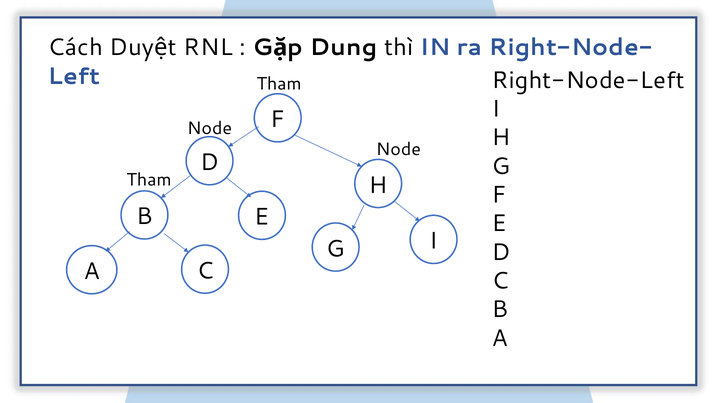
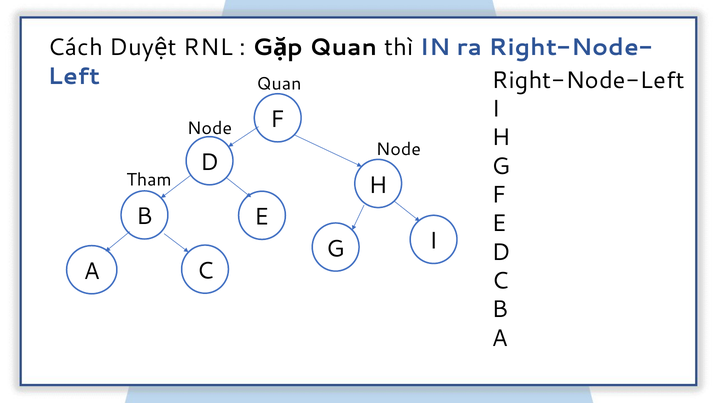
Dung at (343, 48): Dung -> Quan
Tham at (279, 84): Tham -> Quan
